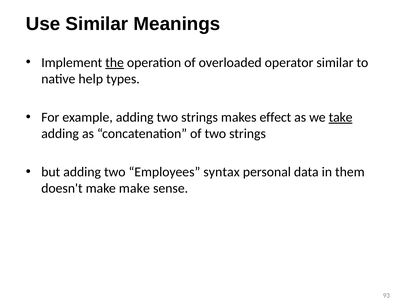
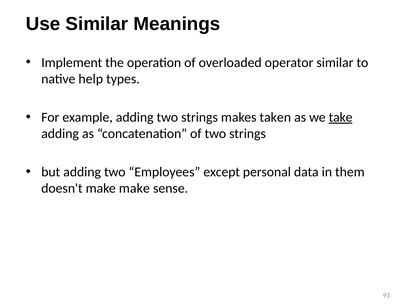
the underline: present -> none
effect: effect -> taken
syntax: syntax -> except
